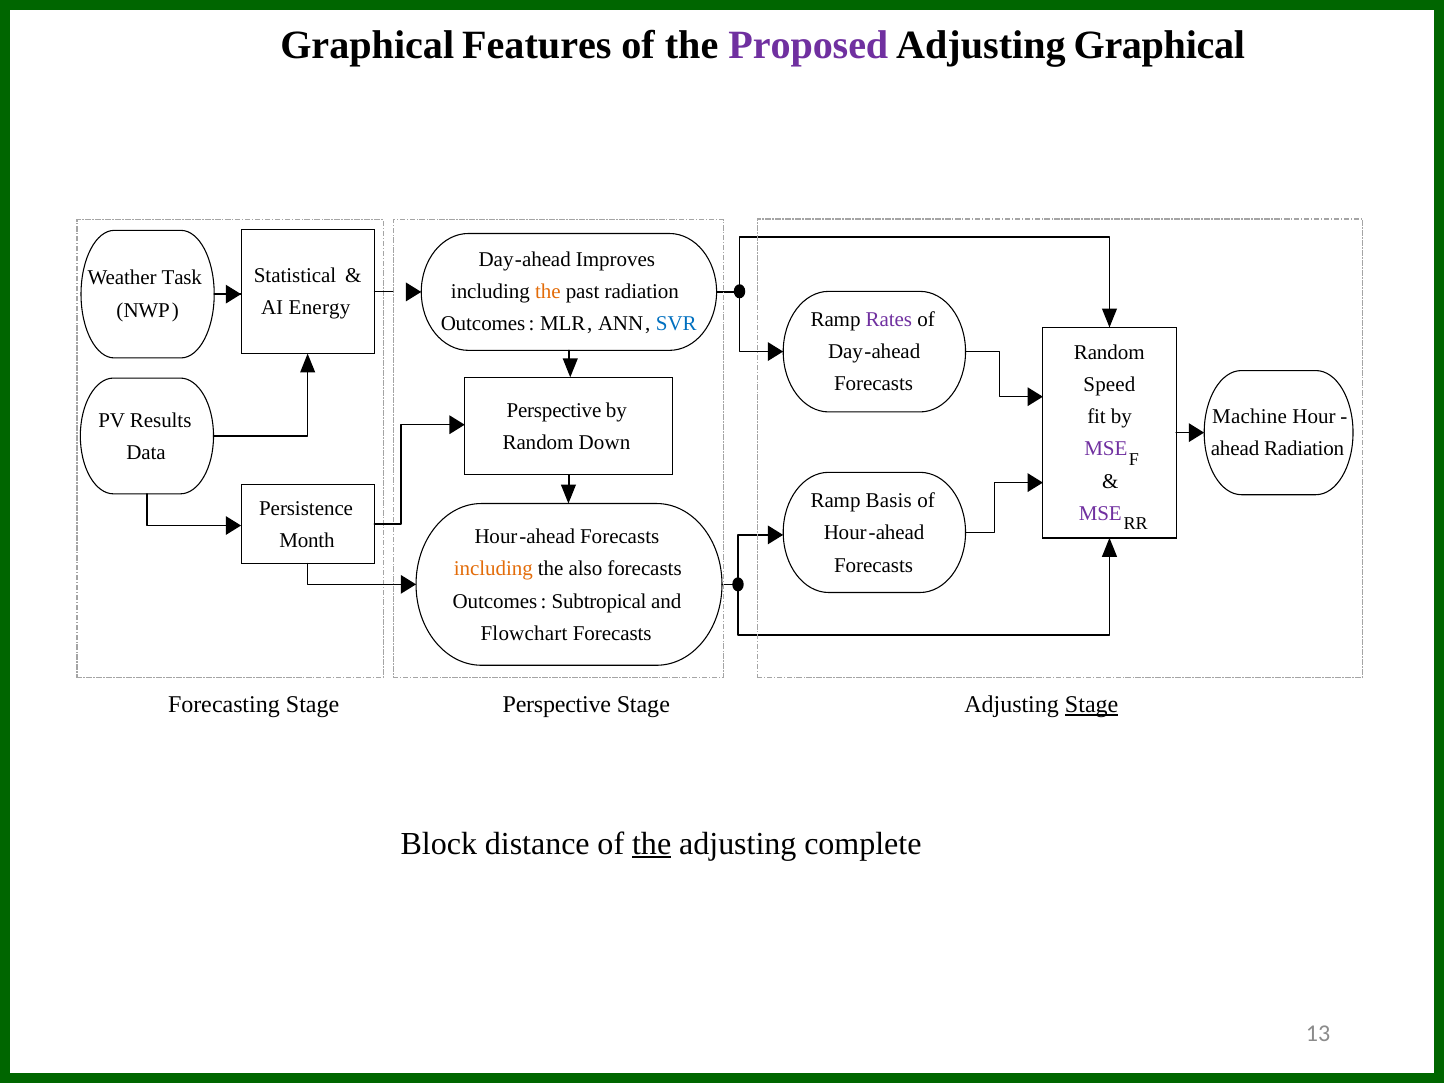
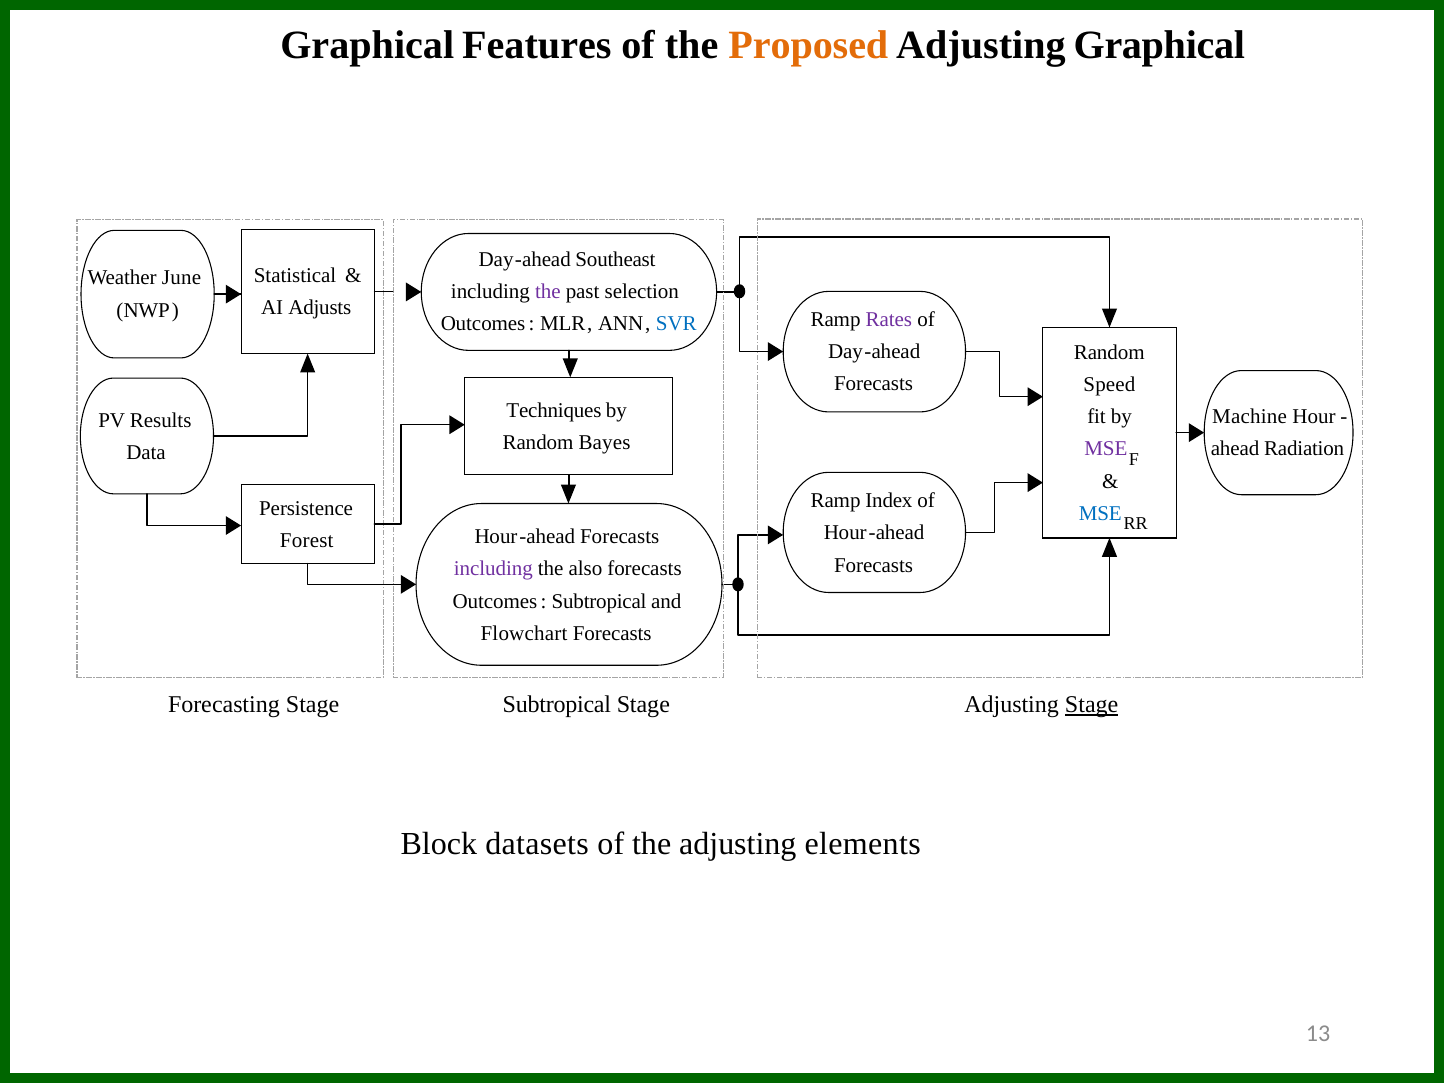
Proposed colour: purple -> orange
Improves: Improves -> Southeast
Task: Task -> June
the at (548, 292) colour: orange -> purple
past radiation: radiation -> selection
Energy: Energy -> Adjusts
Perspective at (554, 410): Perspective -> Techniques
Down: Down -> Bayes
Basis: Basis -> Index
MSE at (1100, 514) colour: purple -> blue
Month: Month -> Forest
including at (493, 569) colour: orange -> purple
Stage Perspective: Perspective -> Subtropical
distance: distance -> datasets
the at (652, 843) underline: present -> none
complete: complete -> elements
